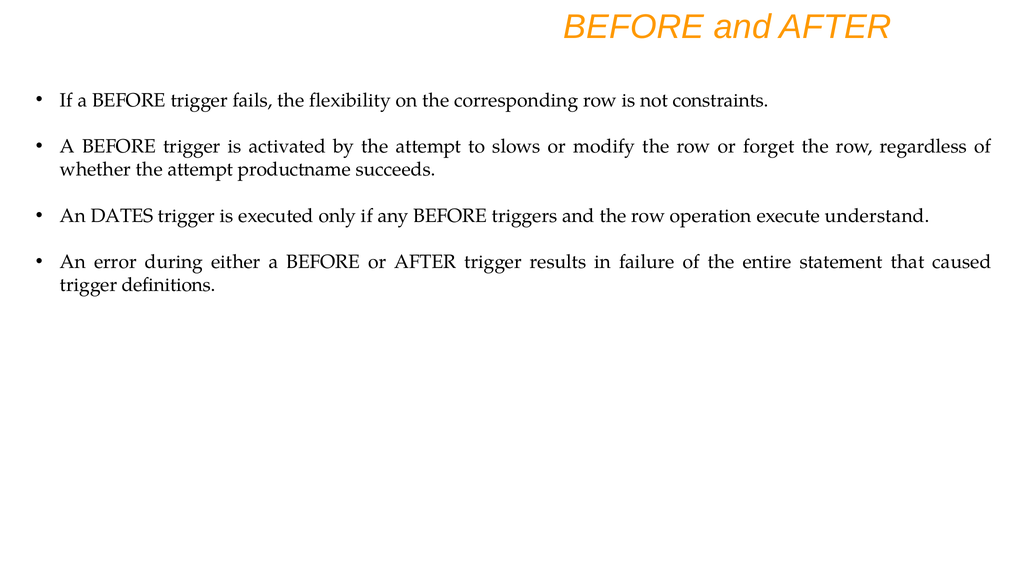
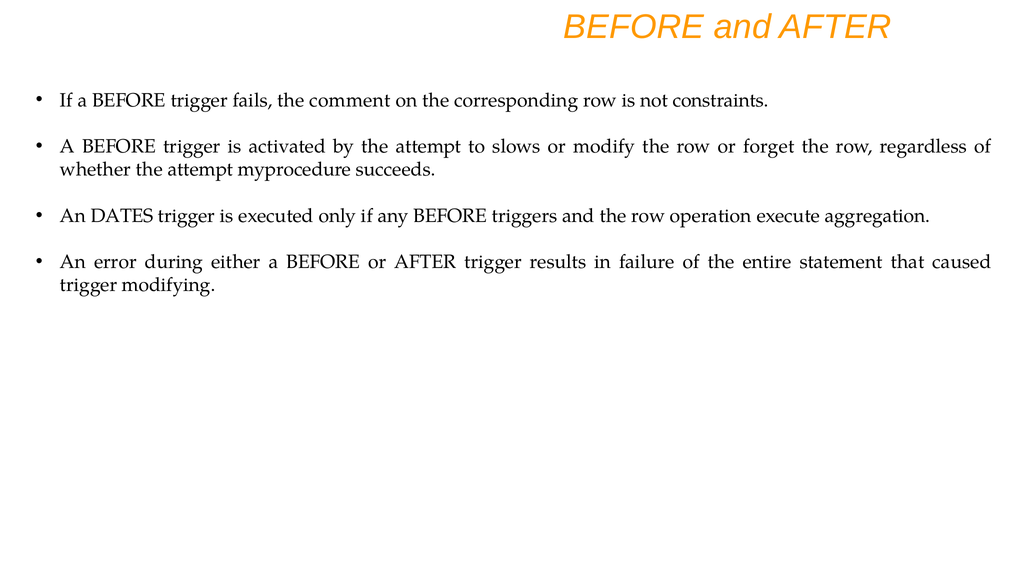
flexibility: flexibility -> comment
productname: productname -> myprocedure
understand: understand -> aggregation
definitions: definitions -> modifying
